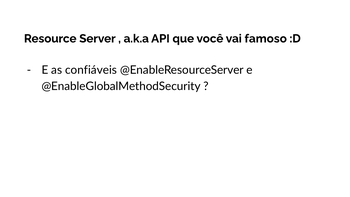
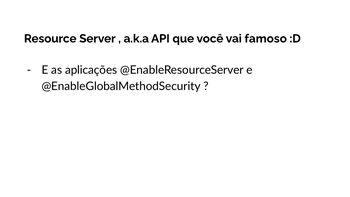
confiáveis: confiáveis -> aplicações
